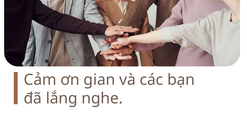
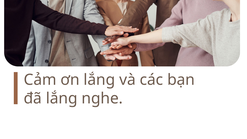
ơn gian: gian -> lắng
